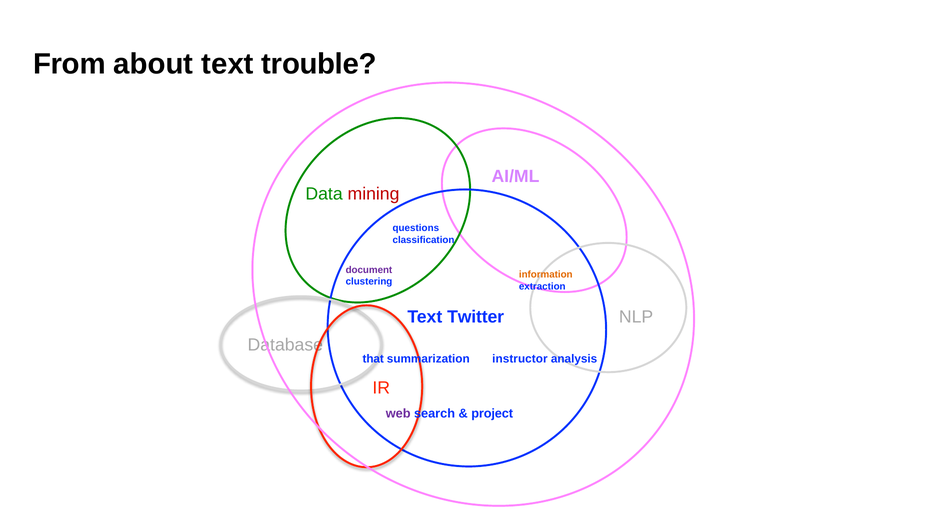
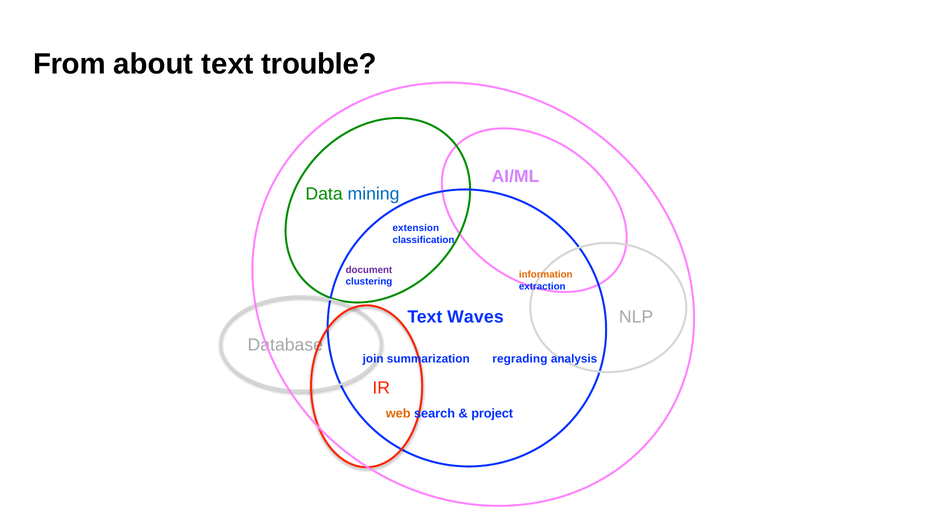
mining colour: red -> blue
questions: questions -> extension
Twitter: Twitter -> Waves
that: that -> join
instructor: instructor -> regrading
web colour: purple -> orange
